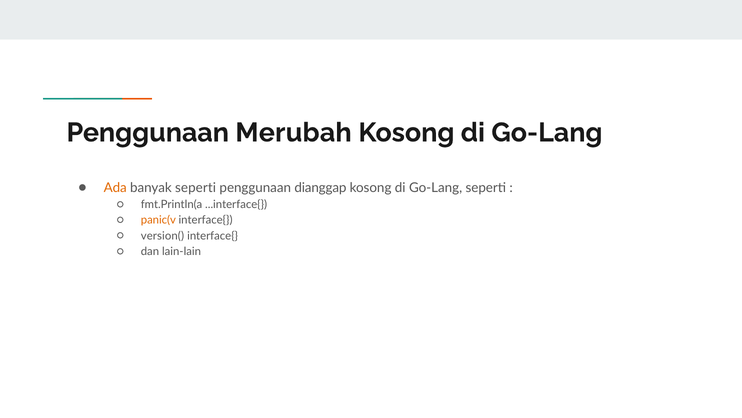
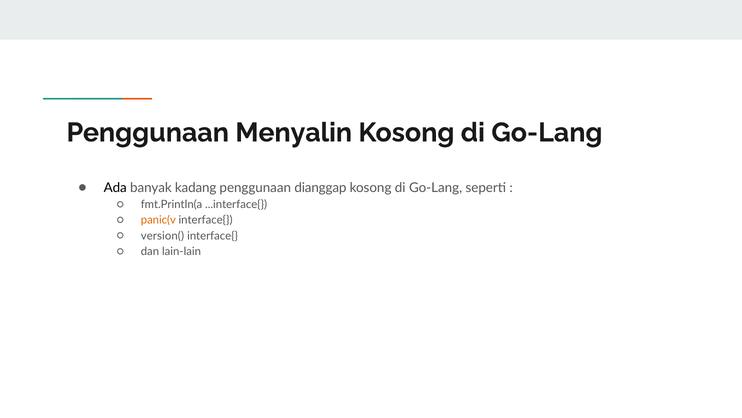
Merubah: Merubah -> Menyalin
Ada colour: orange -> black
banyak seperti: seperti -> kadang
